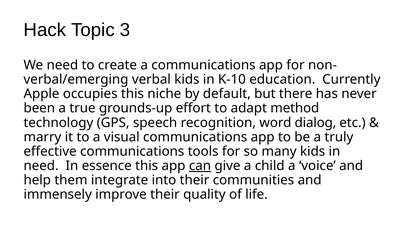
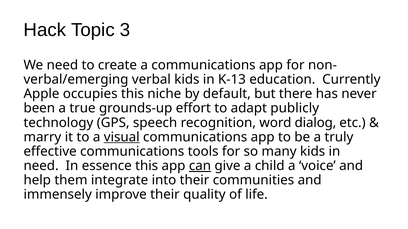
K-10: K-10 -> K-13
method: method -> publicly
visual underline: none -> present
